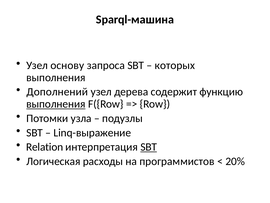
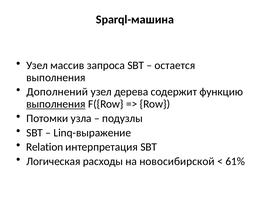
основу: основу -> массив
которых: которых -> остается
SBT at (149, 147) underline: present -> none
программистов: программистов -> новосибирской
20%: 20% -> 61%
